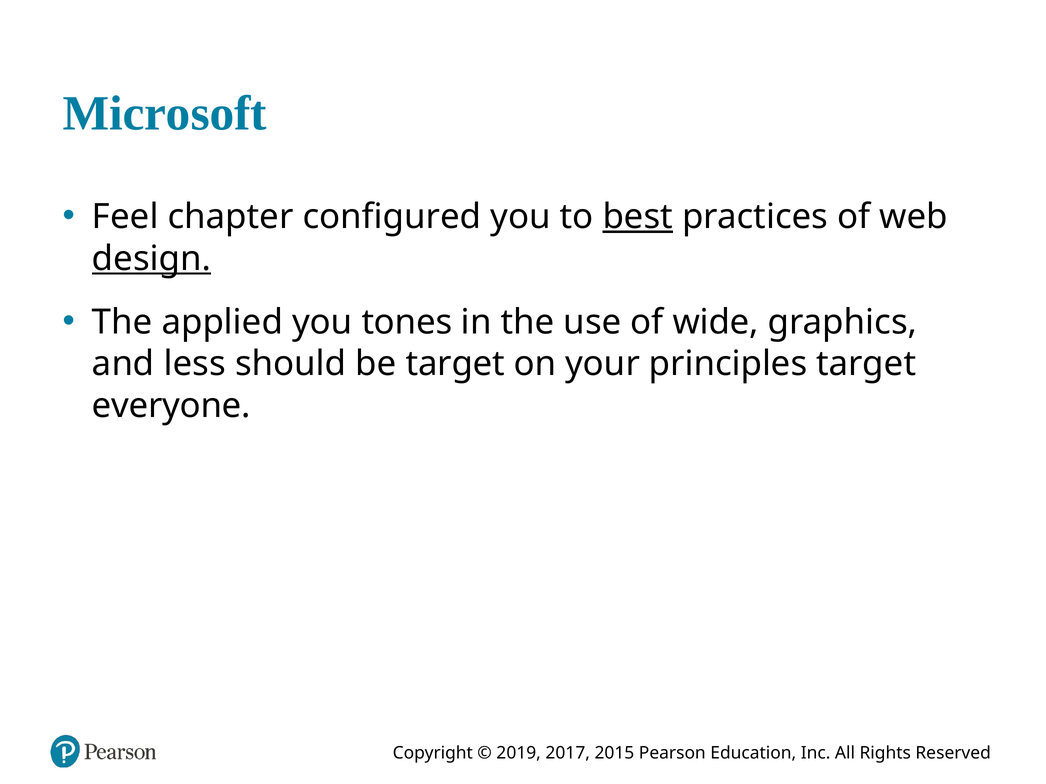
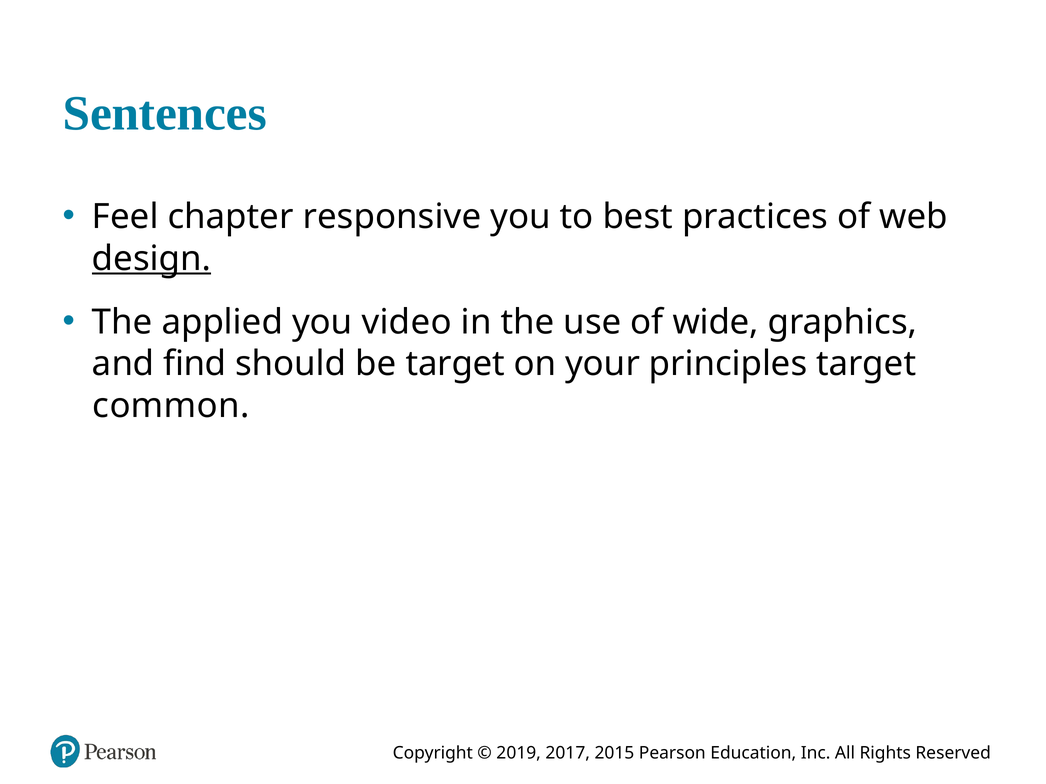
Microsoft: Microsoft -> Sentences
configured: configured -> responsive
best underline: present -> none
tones: tones -> video
less: less -> find
everyone: everyone -> common
